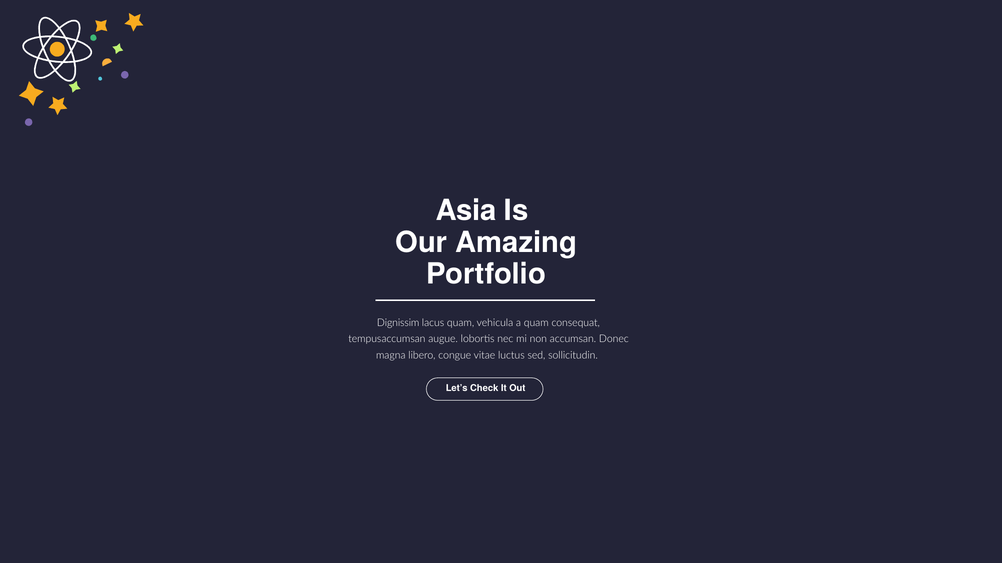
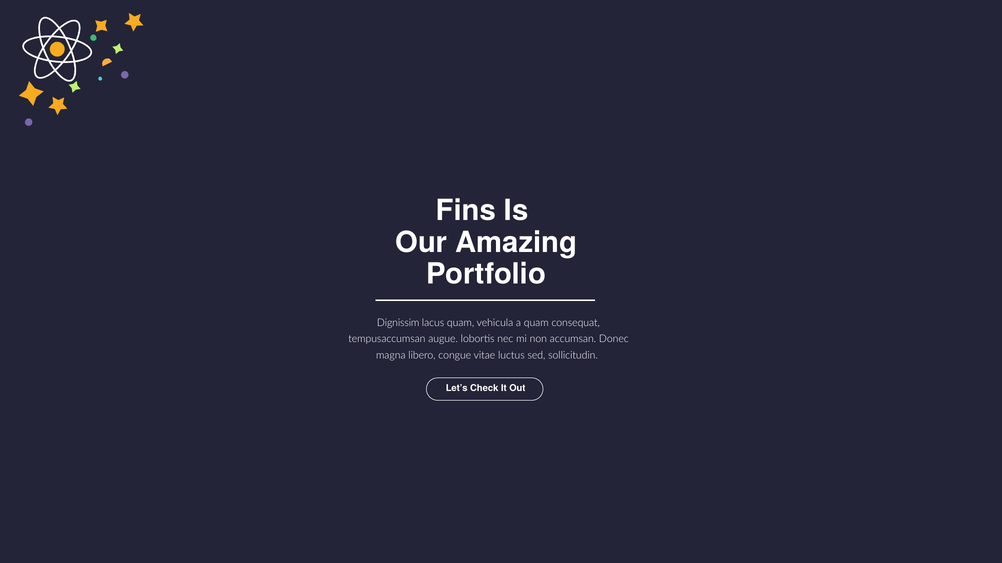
Asia: Asia -> Fins
